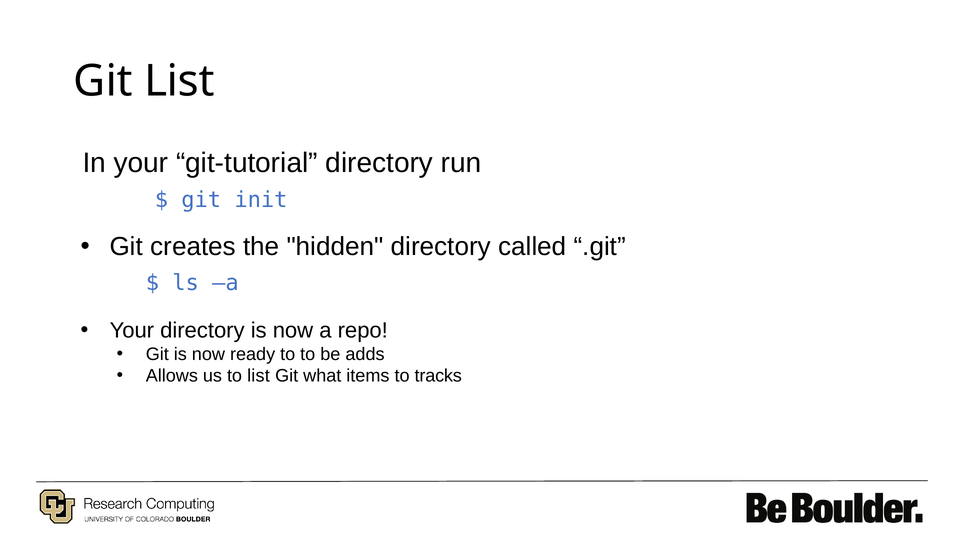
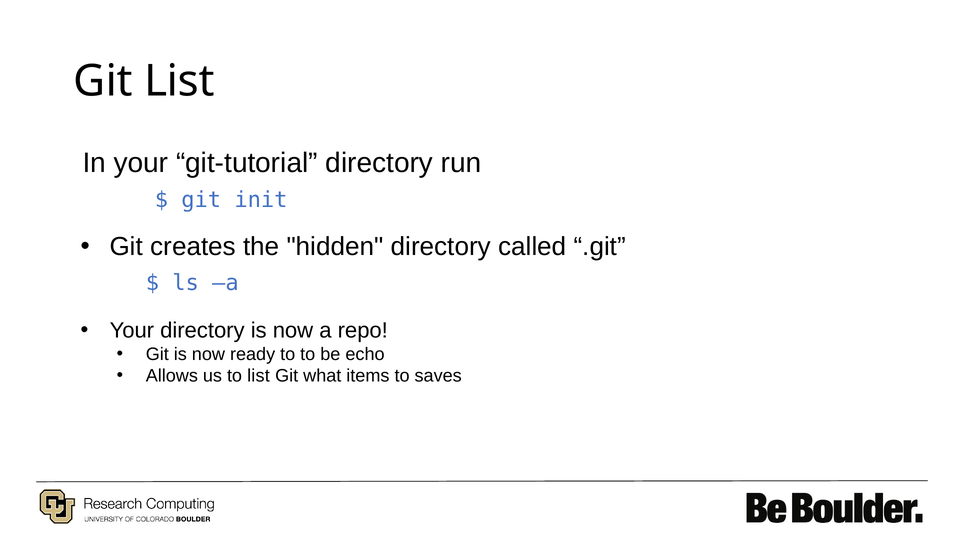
adds: adds -> echo
tracks: tracks -> saves
